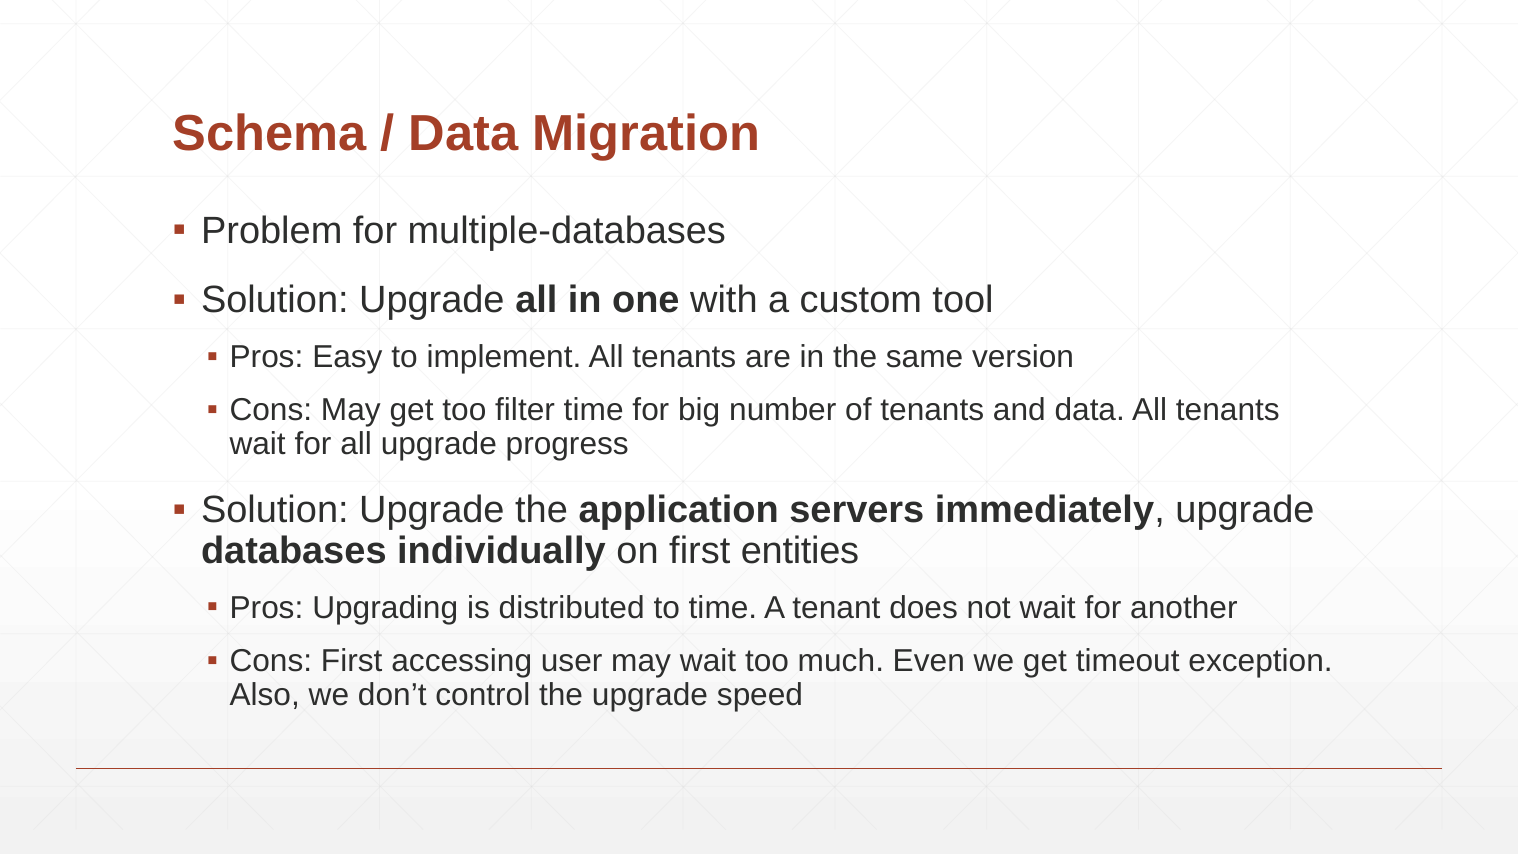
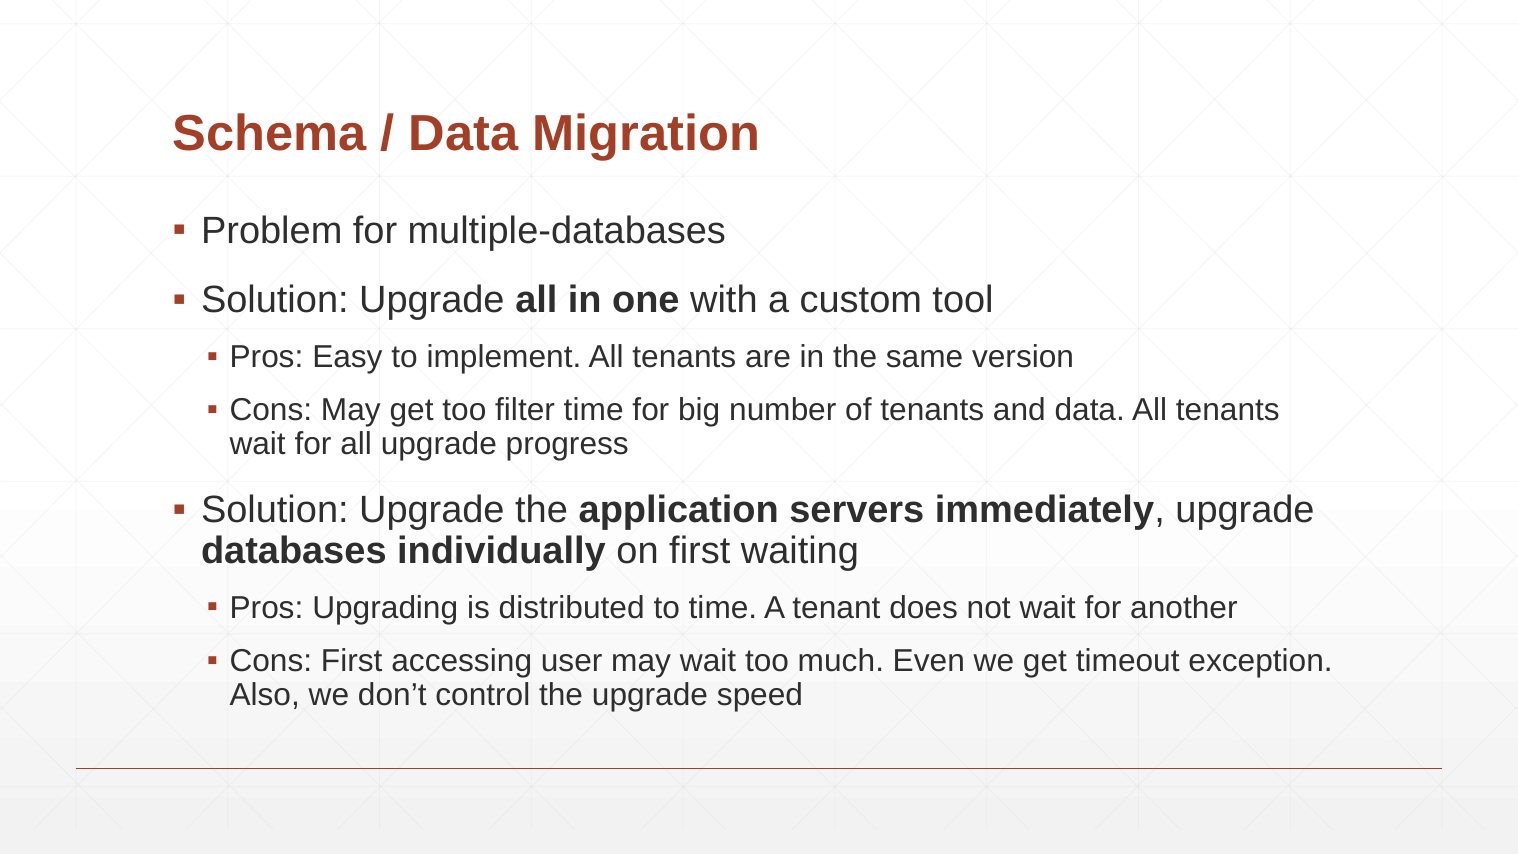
entities: entities -> waiting
